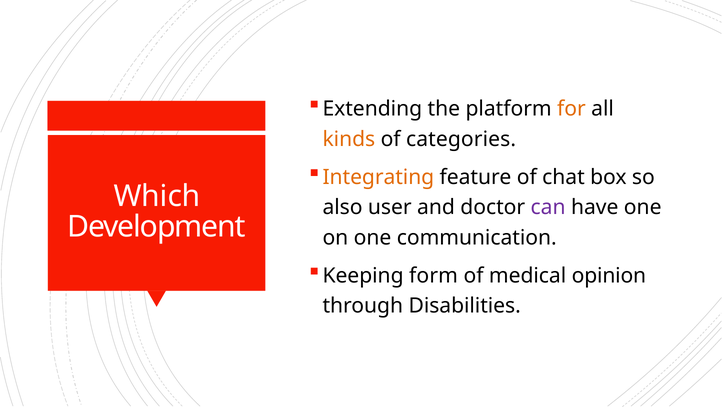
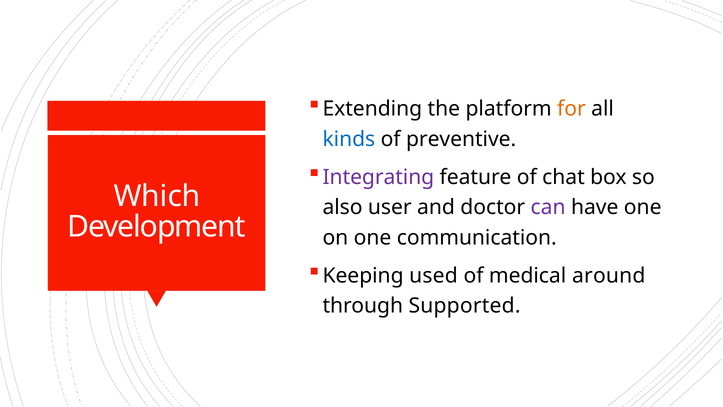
kinds colour: orange -> blue
categories: categories -> preventive
Integrating colour: orange -> purple
form: form -> used
opinion: opinion -> around
Disabilities: Disabilities -> Supported
